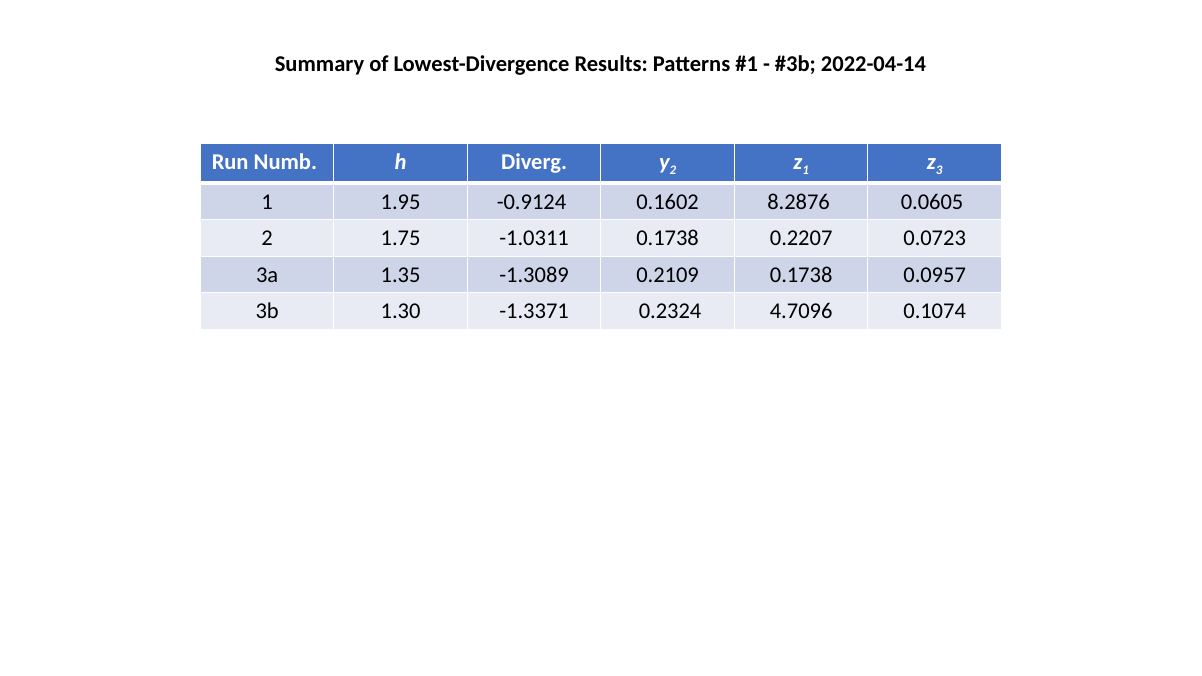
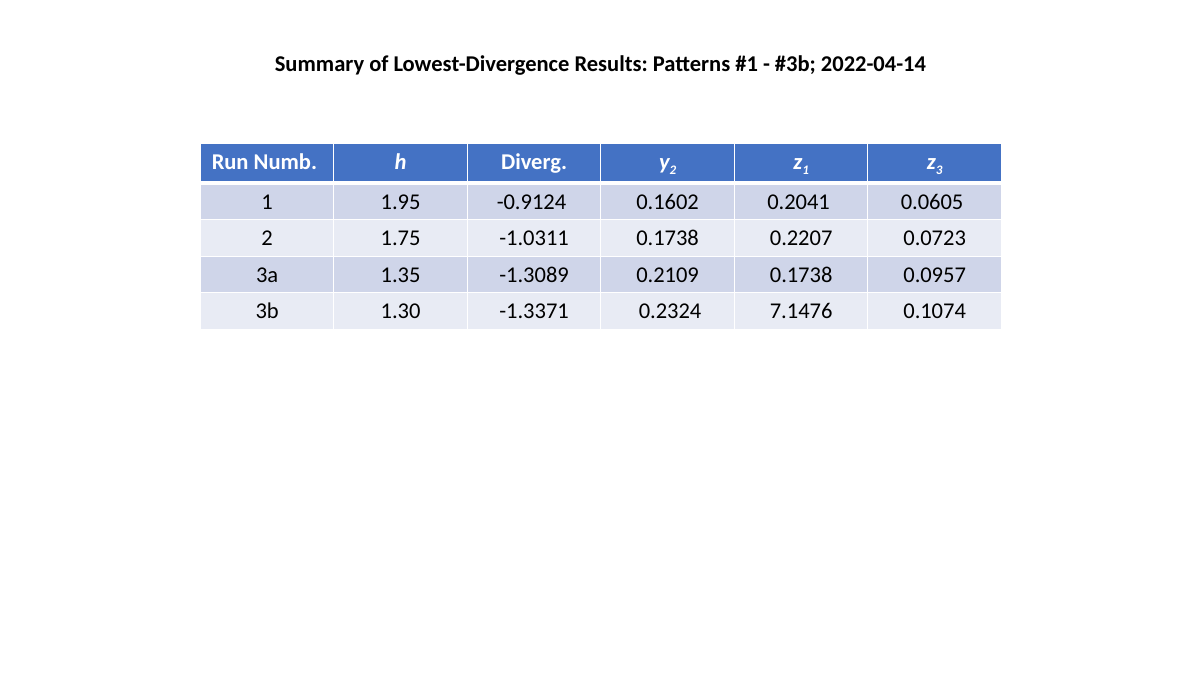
8.2876: 8.2876 -> 0.2041
4.7096: 4.7096 -> 7.1476
